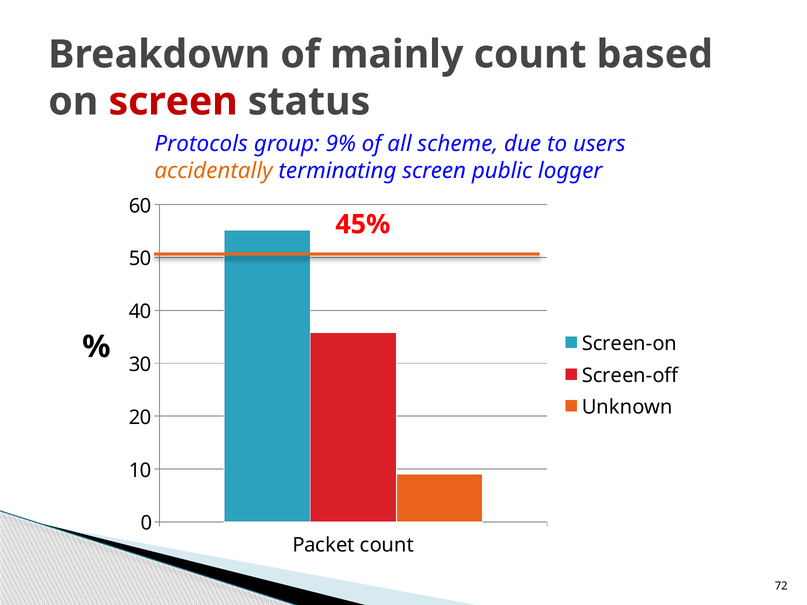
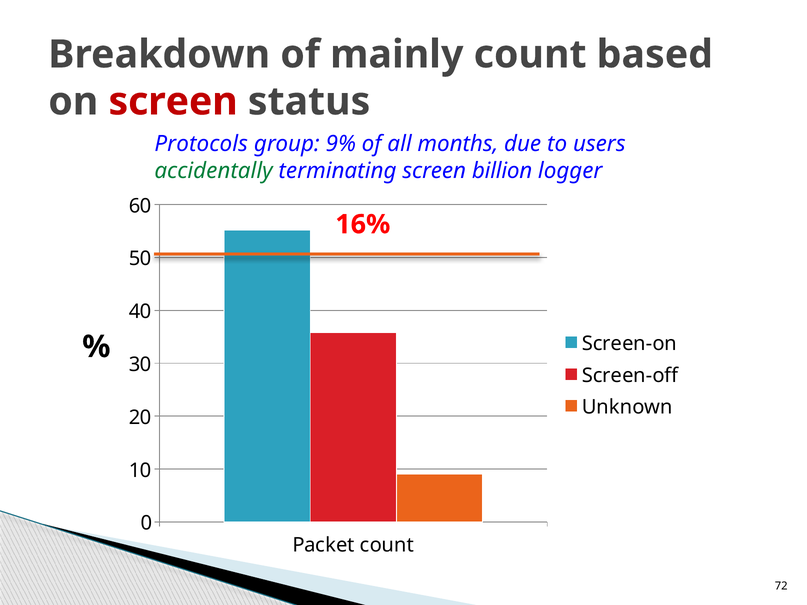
scheme: scheme -> months
accidentally colour: orange -> green
public: public -> billion
45%: 45% -> 16%
